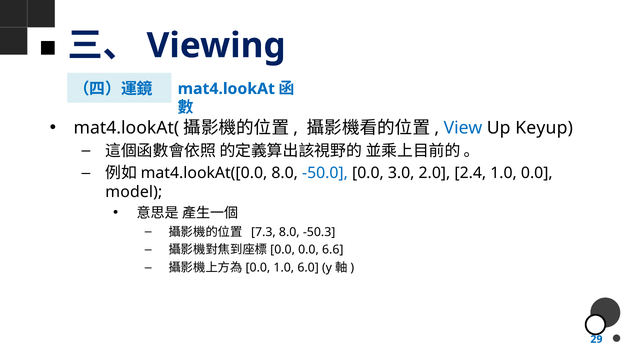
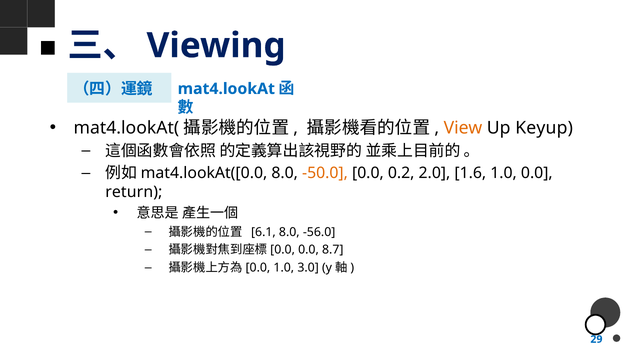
View colour: blue -> orange
-50.0 colour: blue -> orange
3.0: 3.0 -> 0.2
2.4: 2.4 -> 1.6
model: model -> return
7.3: 7.3 -> 6.1
-50.3: -50.3 -> -56.0
6.6: 6.6 -> 8.7
6.0: 6.0 -> 3.0
